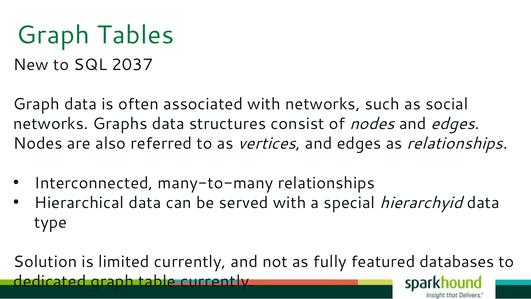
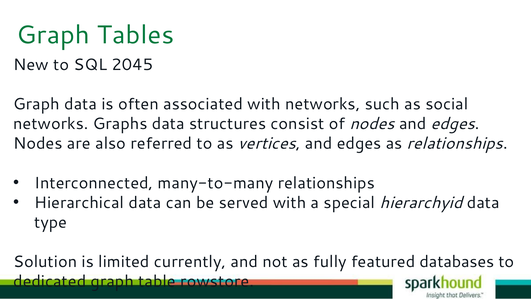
2037: 2037 -> 2045
table currently: currently -> rowstore
